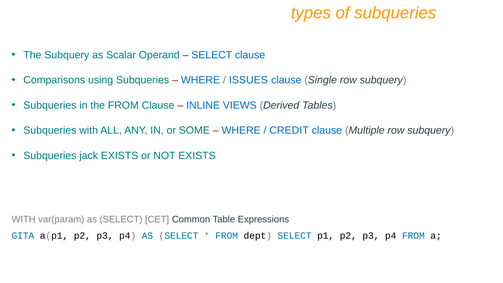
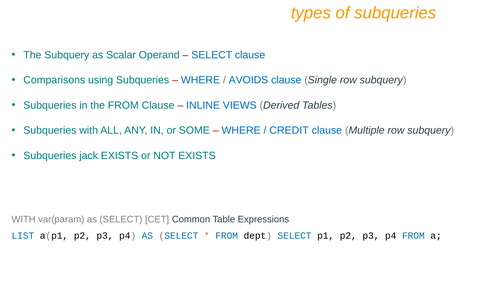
ISSUES: ISSUES -> AVOIDS
GITA: GITA -> LIST
